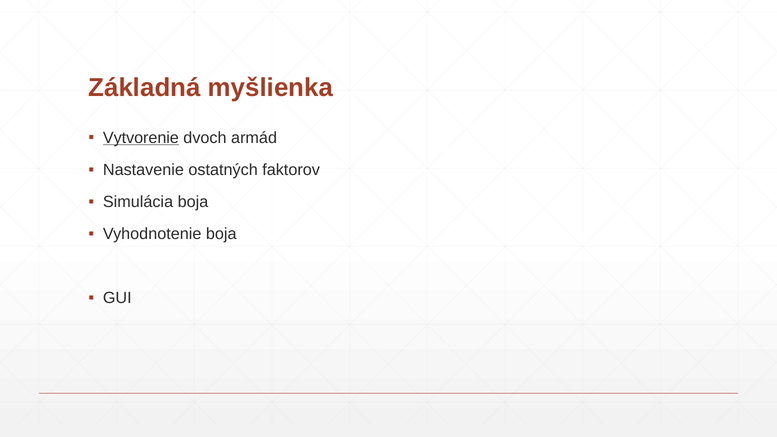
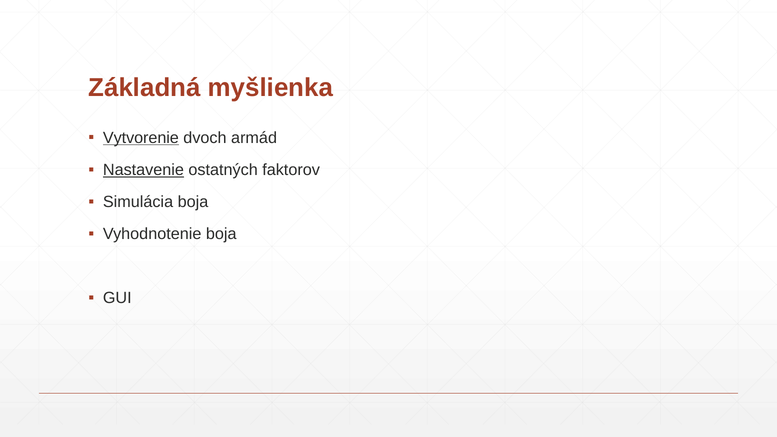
Nastavenie underline: none -> present
